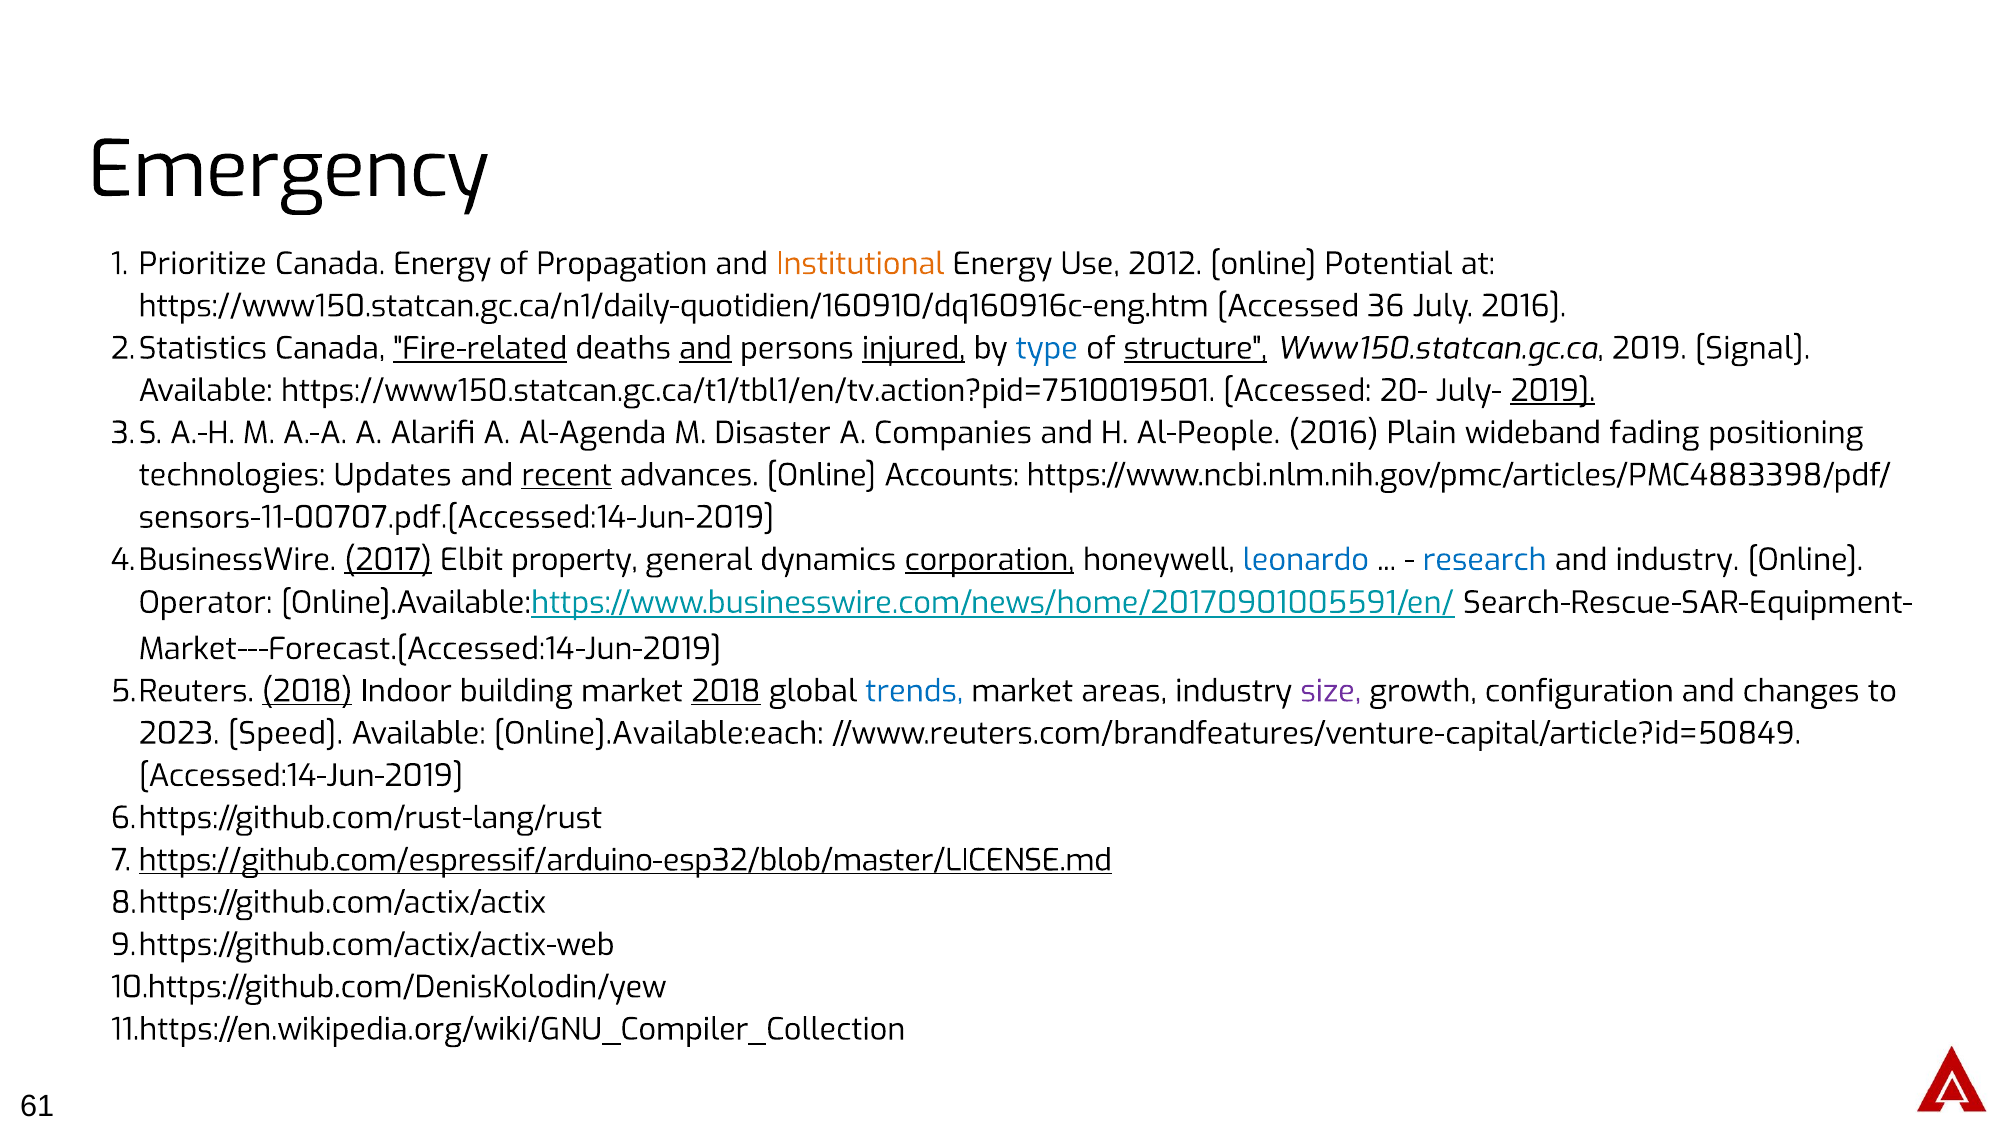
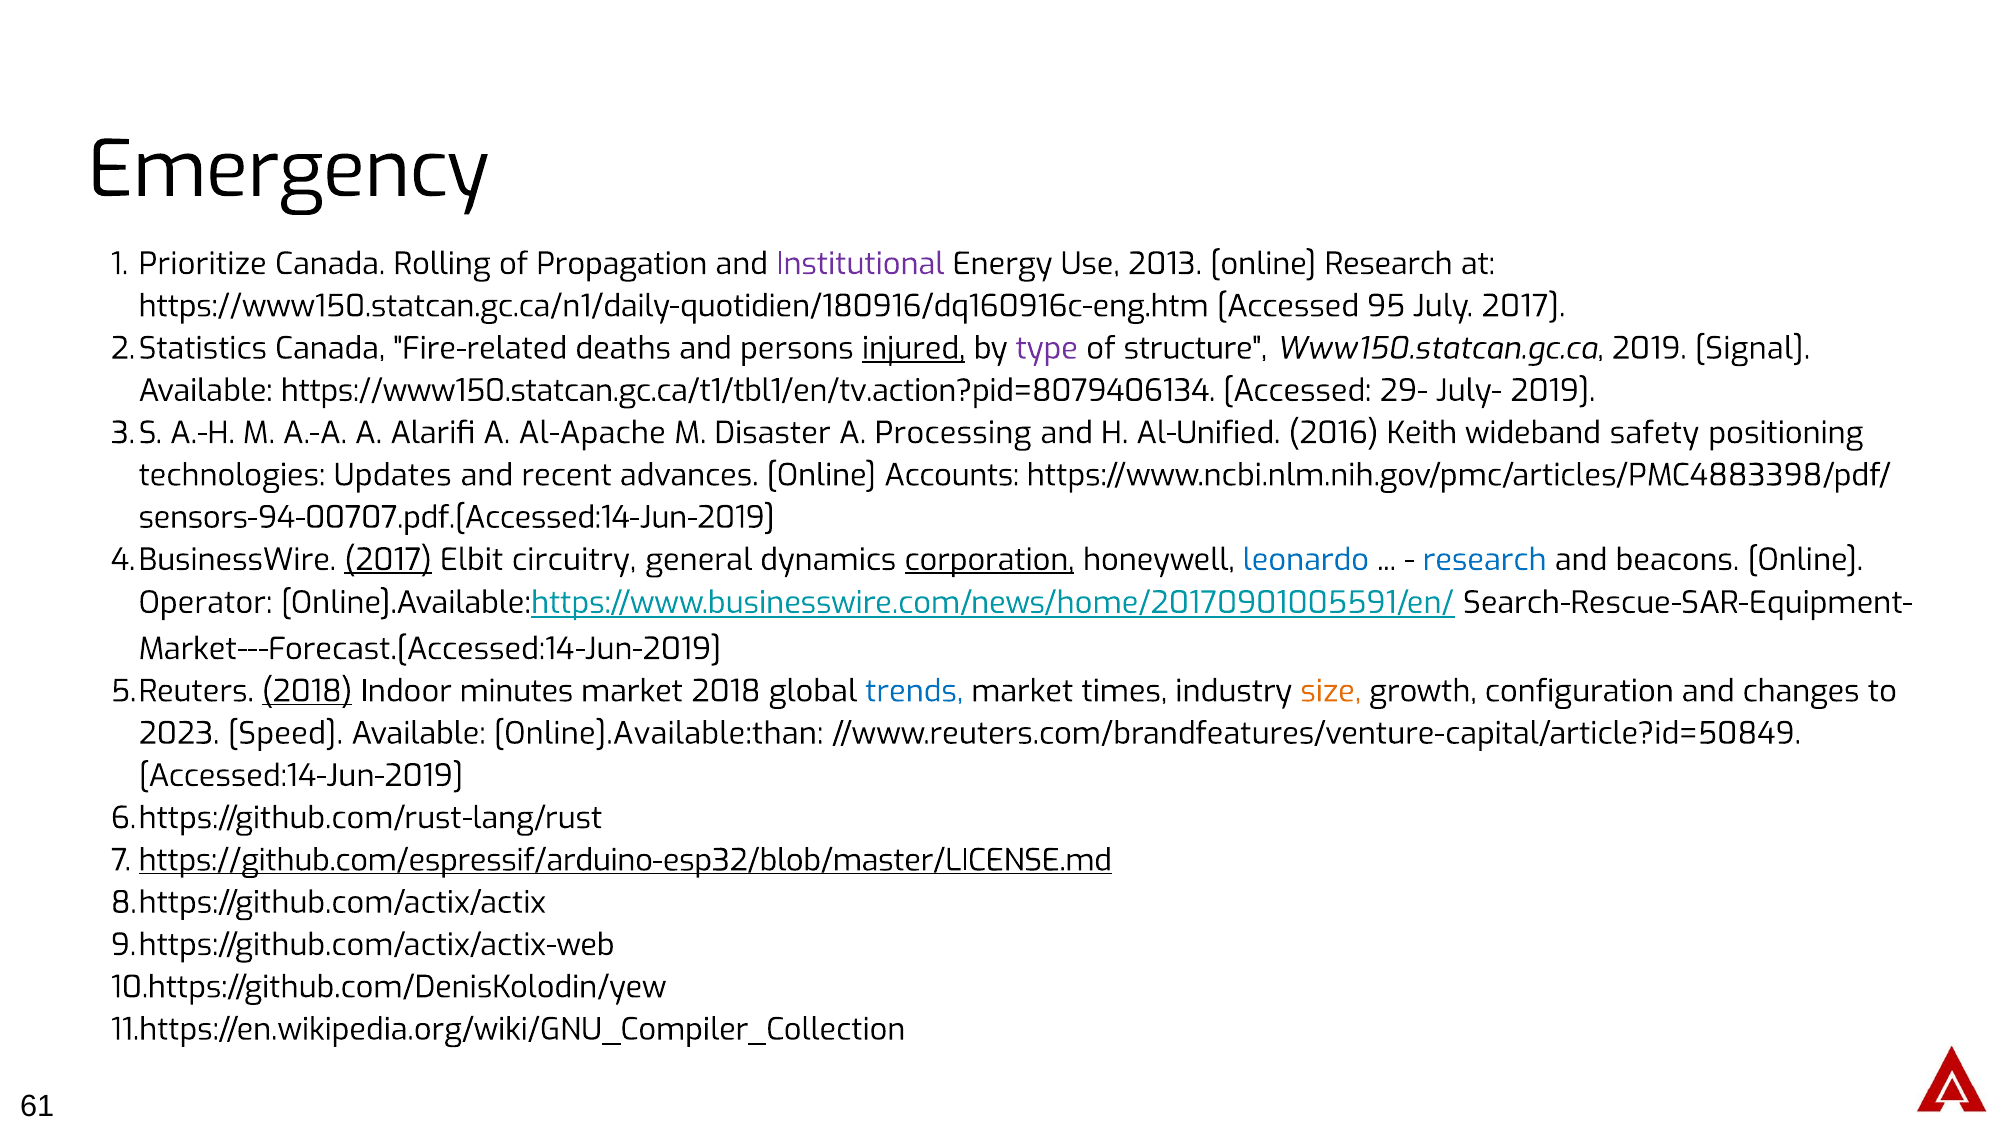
Canada Energy: Energy -> Rolling
Institutional colour: orange -> purple
2012: 2012 -> 2013
online Potential: Potential -> Research
https://www150.statcan.gc.ca/n1/daily-quotidien/160910/dq160916c-eng.htm: https://www150.statcan.gc.ca/n1/daily-quotidien/160910/dq160916c-eng.htm -> https://www150.statcan.gc.ca/n1/daily-quotidien/180916/dq160916c-eng.htm
36: 36 -> 95
July 2016: 2016 -> 2017
Fire-related underline: present -> none
and at (706, 348) underline: present -> none
type colour: blue -> purple
structure underline: present -> none
https://www150.statcan.gc.ca/t1/tbl1/en/tv.action?pid=7510019501: https://www150.statcan.gc.ca/t1/tbl1/en/tv.action?pid=7510019501 -> https://www150.statcan.gc.ca/t1/tbl1/en/tv.action?pid=8079406134
20-: 20- -> 29-
2019 at (1553, 391) underline: present -> none
Al-Agenda: Al-Agenda -> Al-Apache
Companies: Companies -> Processing
Al-People: Al-People -> Al-Unified
Plain: Plain -> Keith
fading: fading -> safety
recent underline: present -> none
sensors-11-00707.pdf.[Accessed:14-Jun-2019: sensors-11-00707.pdf.[Accessed:14-Jun-2019 -> sensors-94-00707.pdf.[Accessed:14-Jun-2019
property: property -> circuitry
and industry: industry -> beacons
building: building -> minutes
2018 at (726, 691) underline: present -> none
areas: areas -> times
size colour: purple -> orange
Online].Available:each: Online].Available:each -> Online].Available:than
